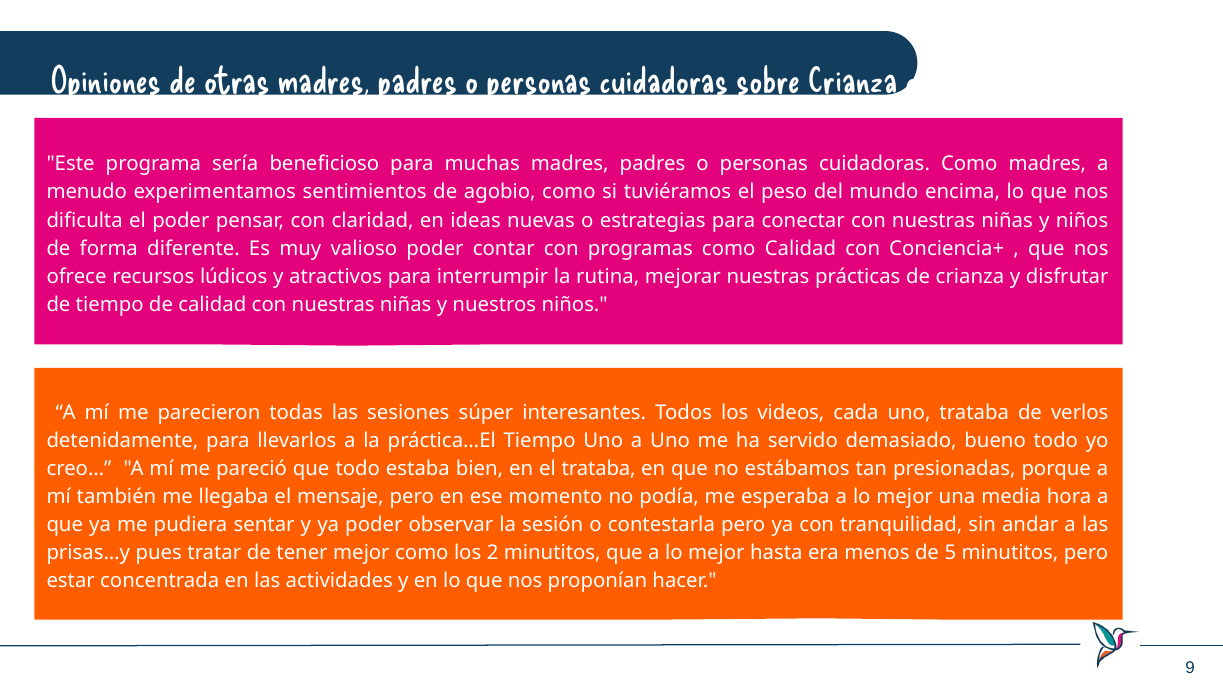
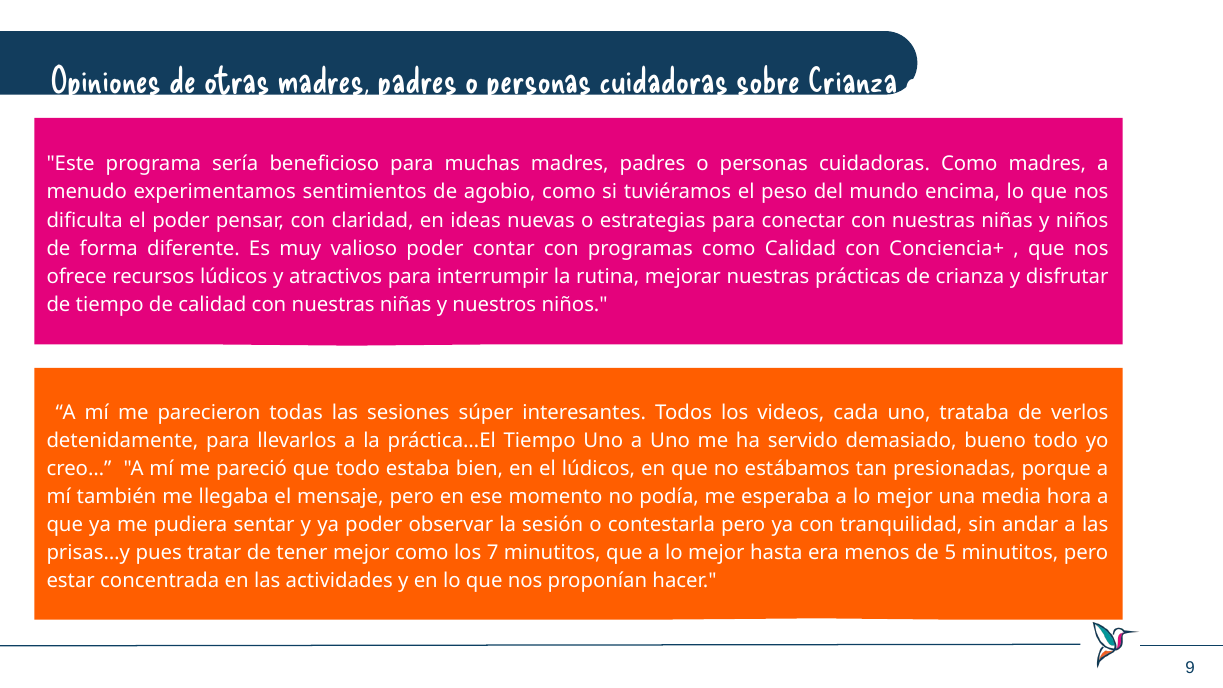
el trataba: trataba -> lúdicos
2: 2 -> 7
